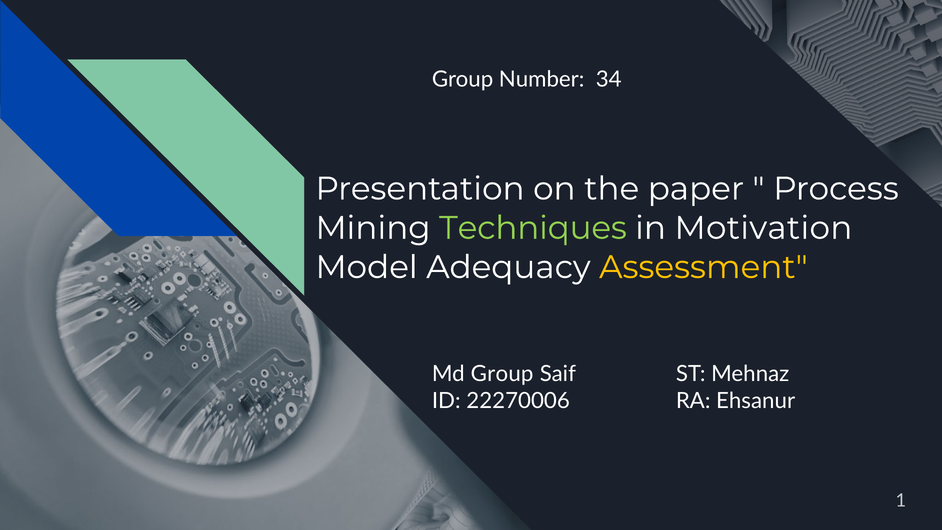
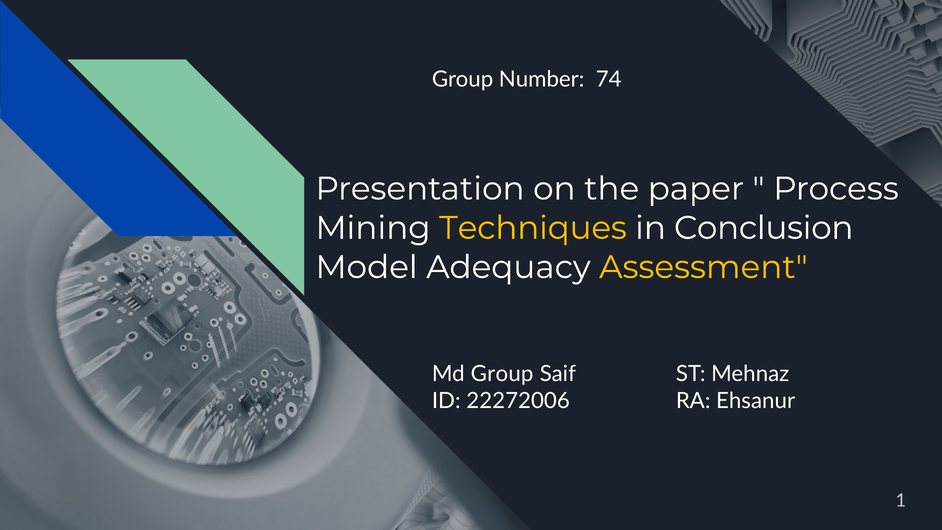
34: 34 -> 74
Techniques colour: light green -> yellow
Motivation: Motivation -> Conclusion
22270006: 22270006 -> 22272006
